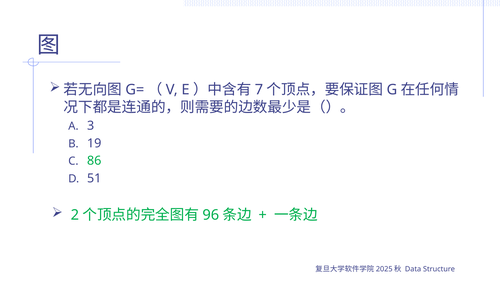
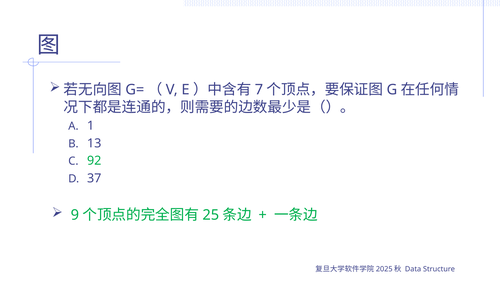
3: 3 -> 1
19: 19 -> 13
86: 86 -> 92
51: 51 -> 37
2: 2 -> 9
96: 96 -> 25
